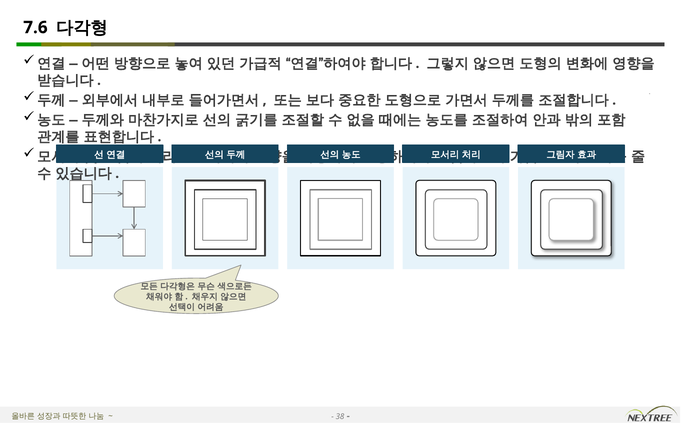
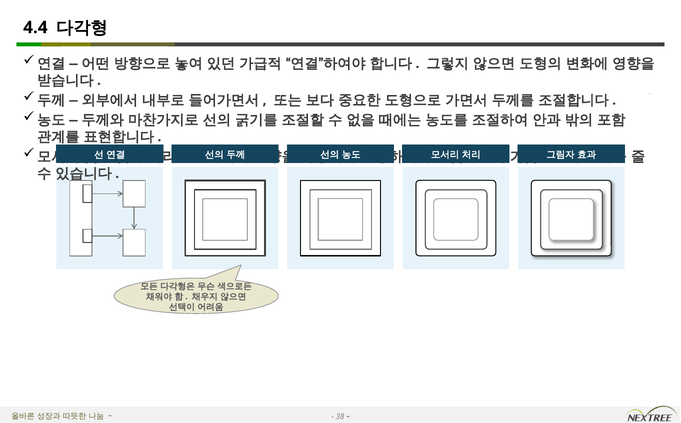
7.6: 7.6 -> 4.4
